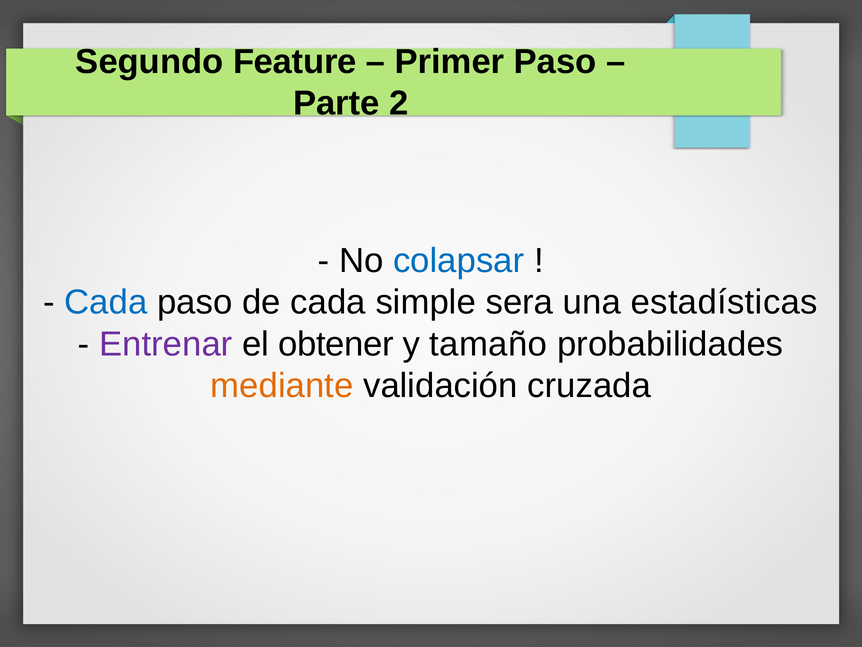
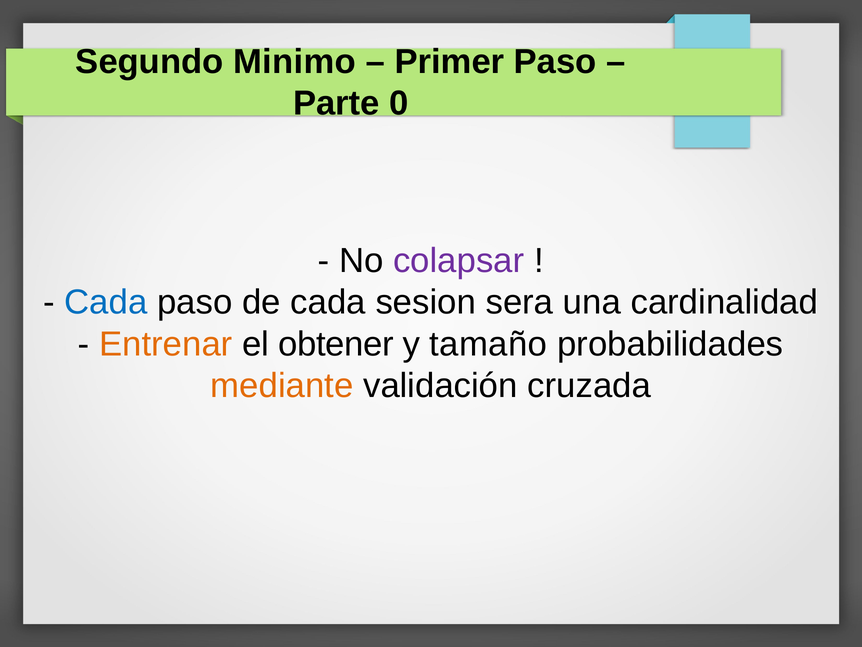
Feature: Feature -> Minimo
2: 2 -> 0
colapsar colour: blue -> purple
simple: simple -> sesion
estadísticas: estadísticas -> cardinalidad
Entrenar colour: purple -> orange
